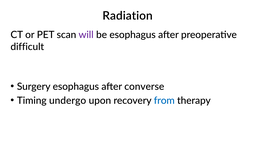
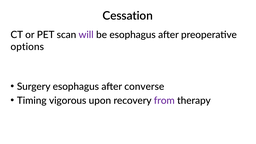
Radiation: Radiation -> Cessation
difficult: difficult -> options
undergo: undergo -> vigorous
from colour: blue -> purple
